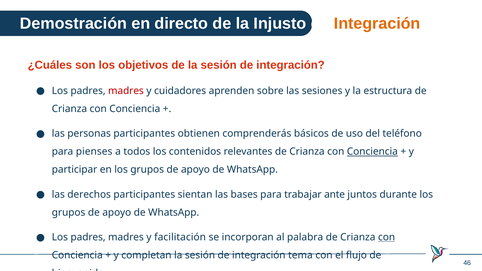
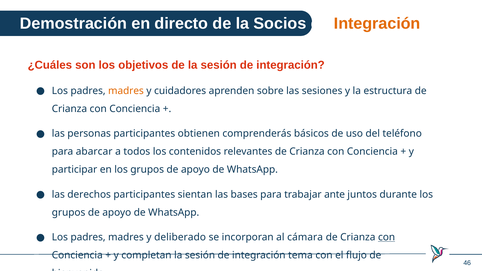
Injusto: Injusto -> Socios
madres at (126, 91) colour: red -> orange
pienses: pienses -> abarcar
Conciencia at (372, 152) underline: present -> none
facilitación: facilitación -> deliberado
palabra: palabra -> cámara
